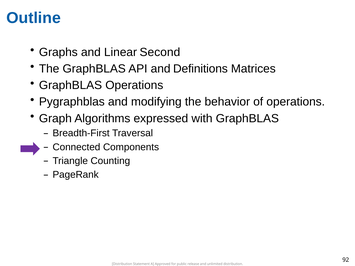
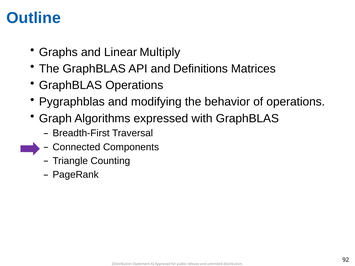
Second: Second -> Multiply
